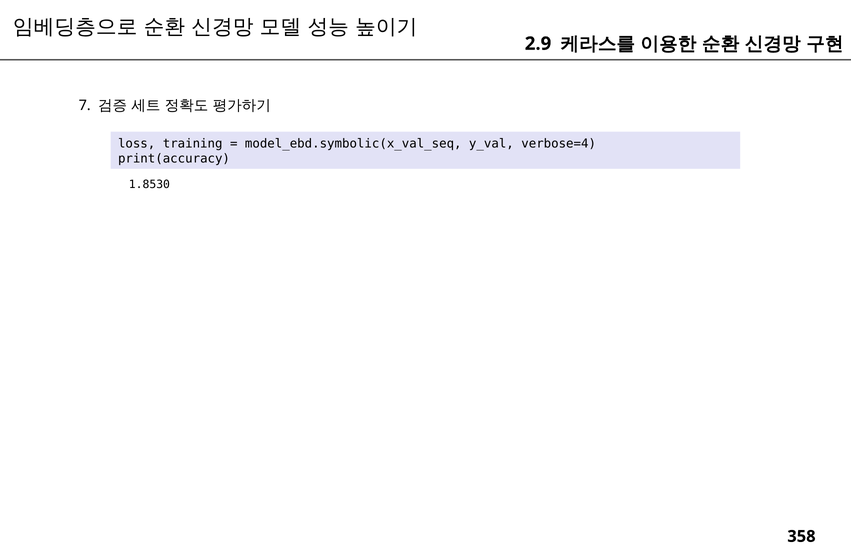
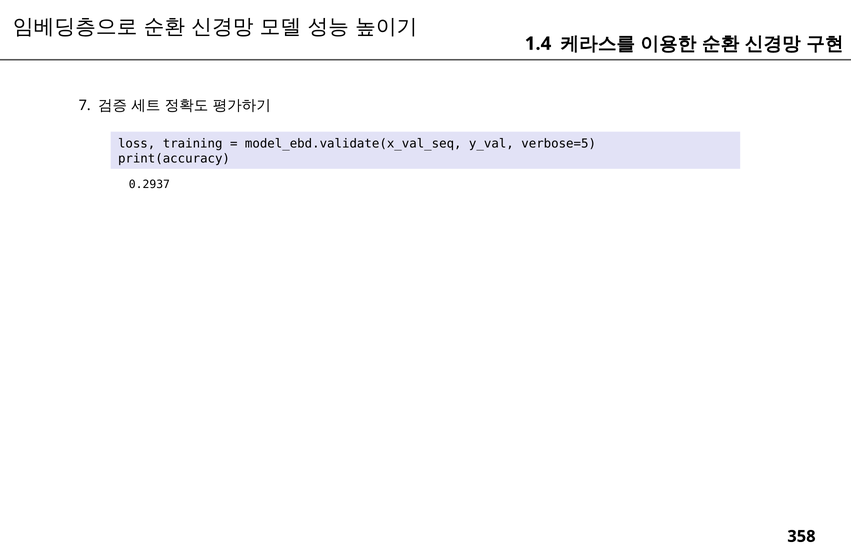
2.9: 2.9 -> 1.4
model_ebd.symbolic(x_val_seq: model_ebd.symbolic(x_val_seq -> model_ebd.validate(x_val_seq
verbose=4: verbose=4 -> verbose=5
1.8530: 1.8530 -> 0.2937
